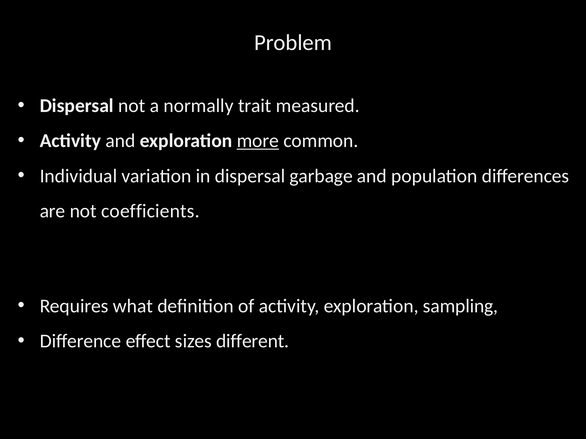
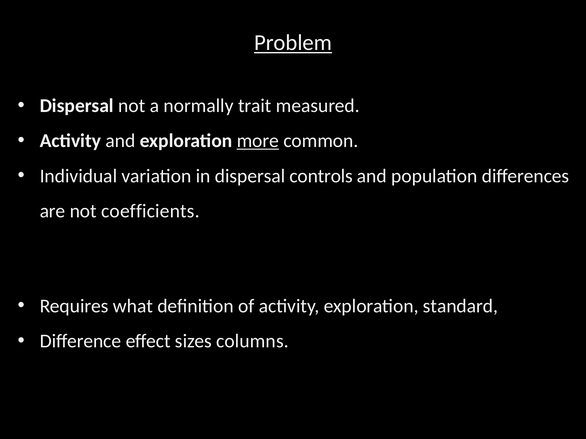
Problem underline: none -> present
garbage: garbage -> controls
sampling: sampling -> standard
different: different -> columns
